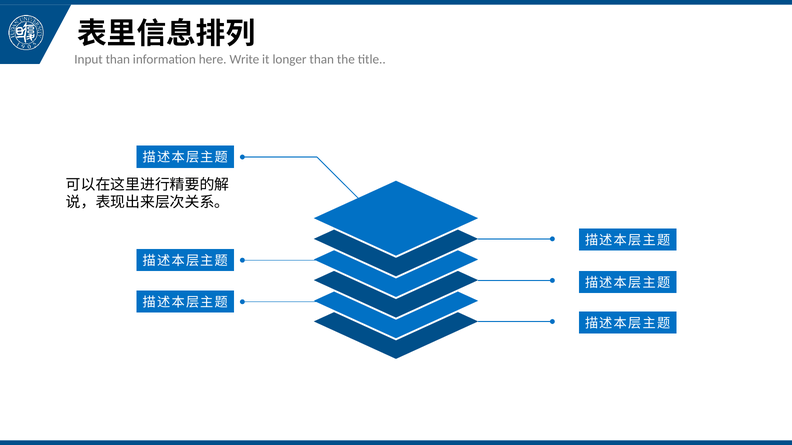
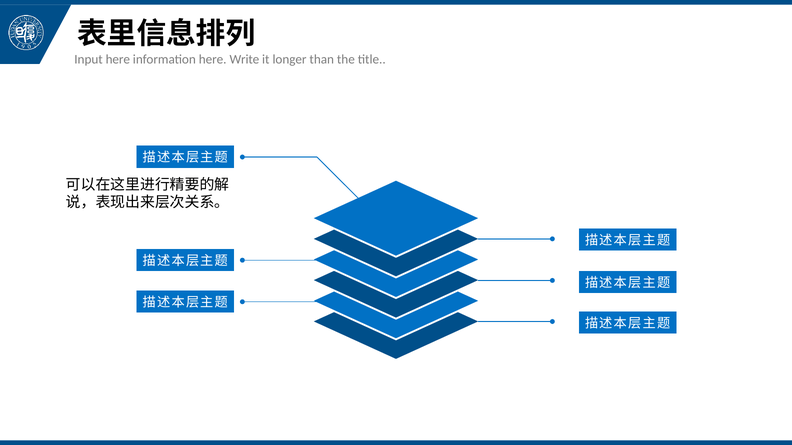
Input than: than -> here
